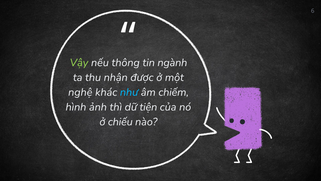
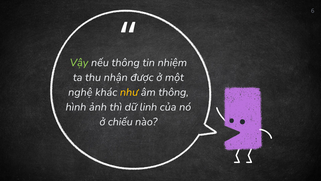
ngành: ngành -> nhiệm
như colour: light blue -> yellow
âm chiếm: chiếm -> thông
tiện: tiện -> linh
